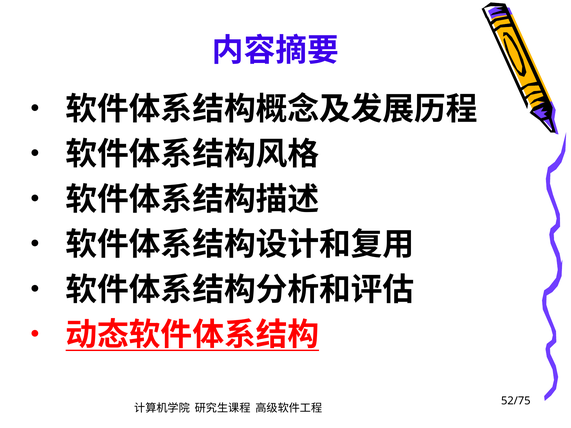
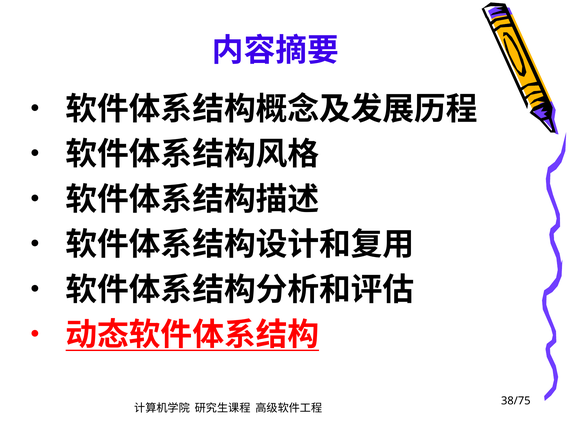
52/75: 52/75 -> 38/75
